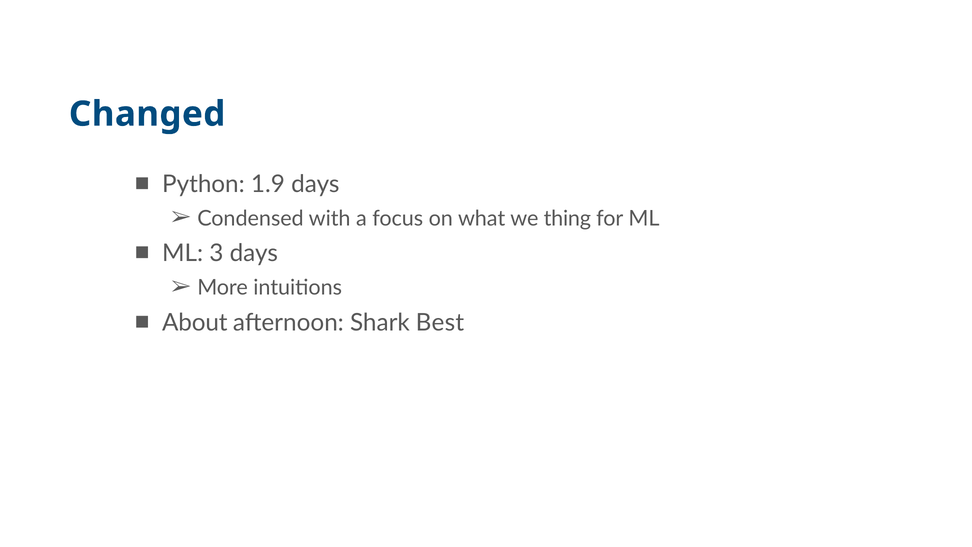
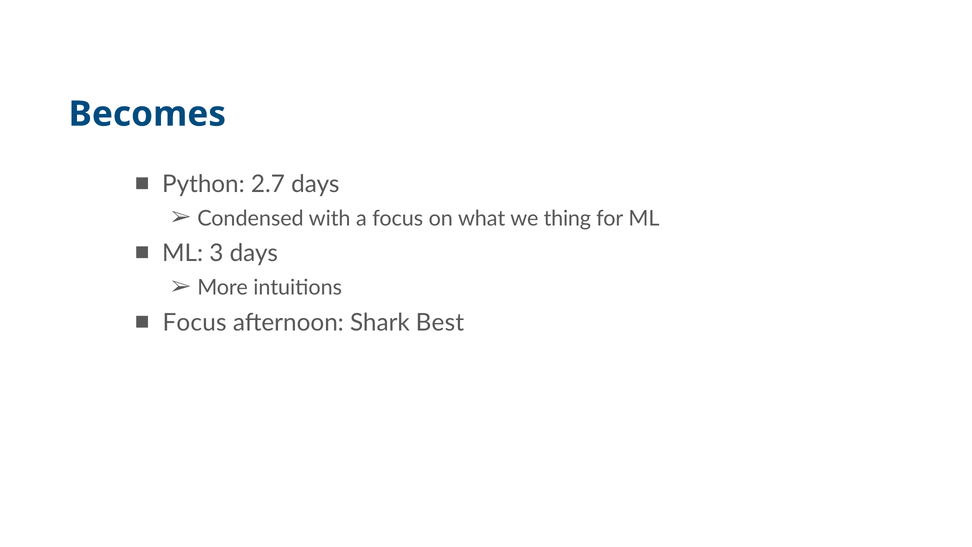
Changed: Changed -> Becomes
1.9: 1.9 -> 2.7
About at (195, 322): About -> Focus
